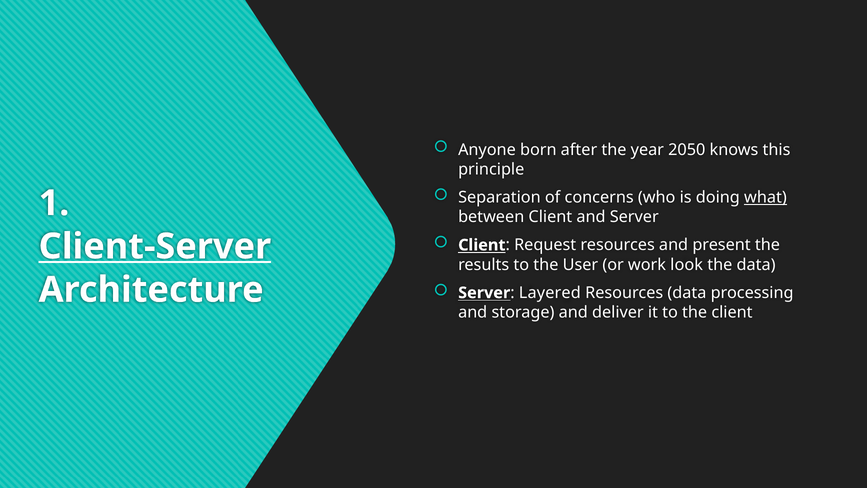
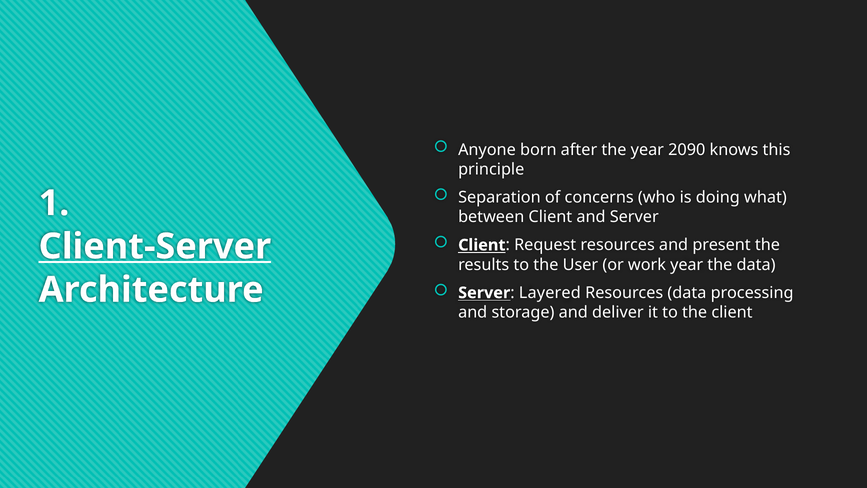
2050: 2050 -> 2090
what underline: present -> none
work look: look -> year
